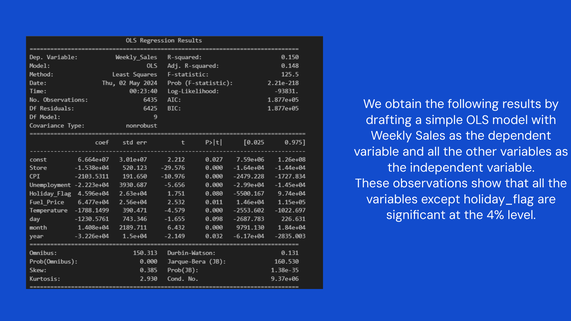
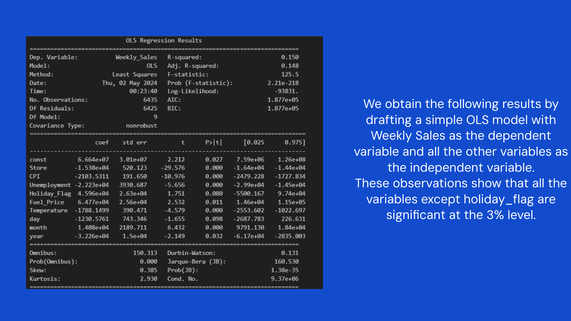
4%: 4% -> 3%
